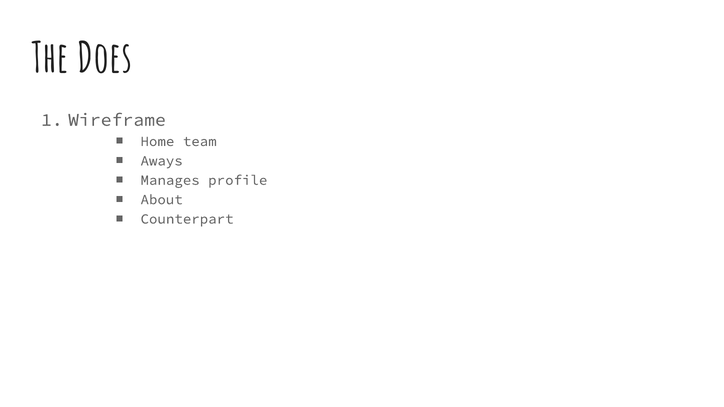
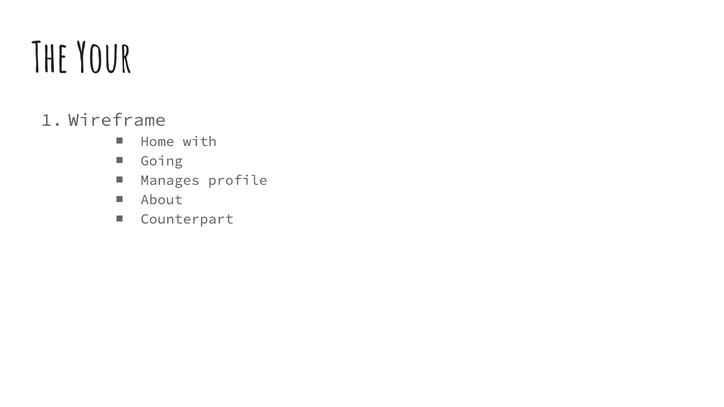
Does: Does -> Your
team: team -> with
Aways: Aways -> Going
